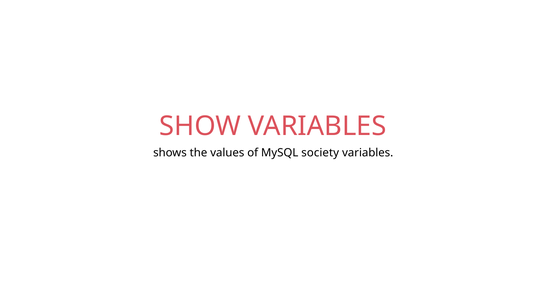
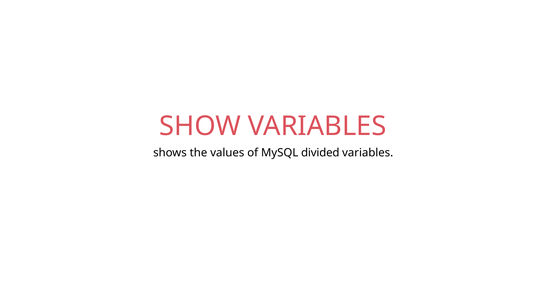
society: society -> divided
